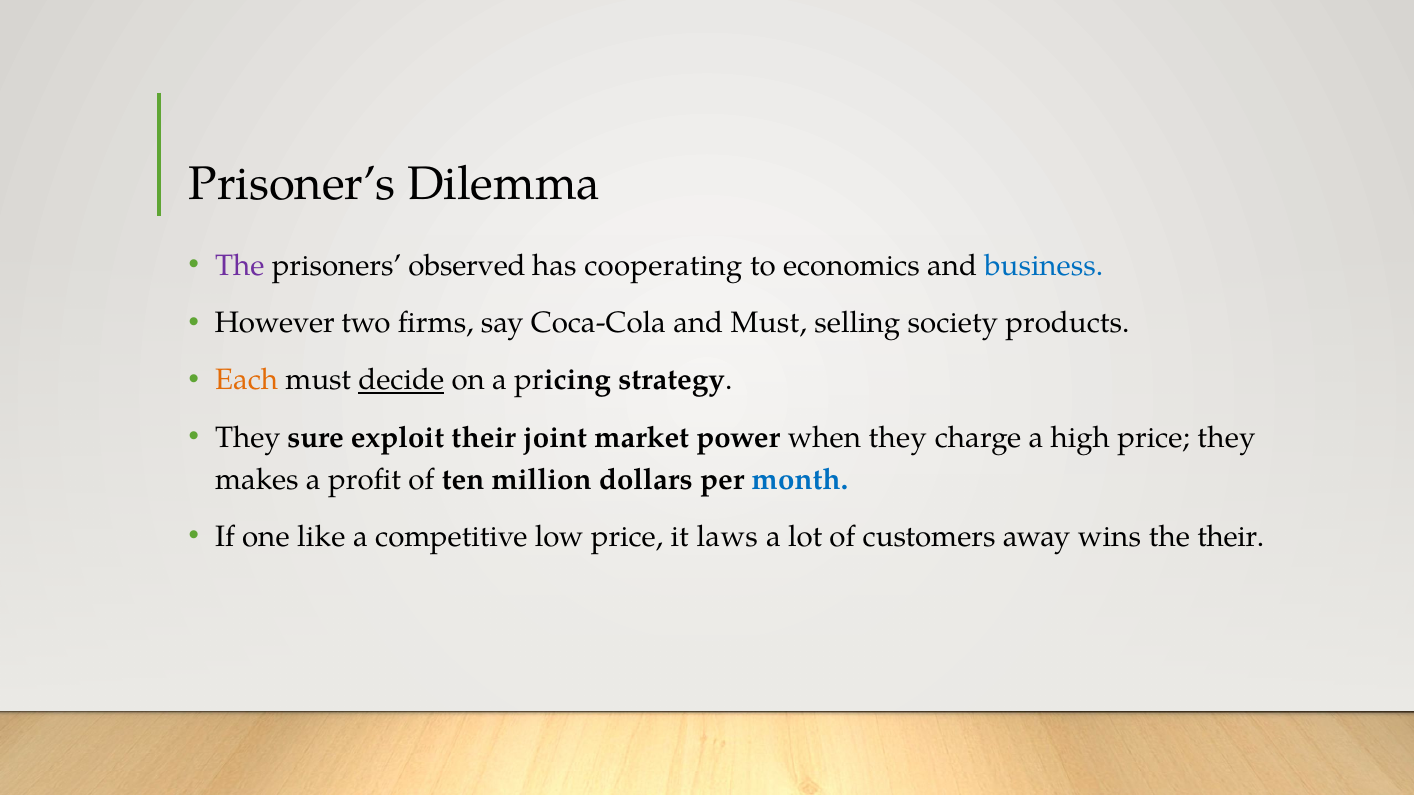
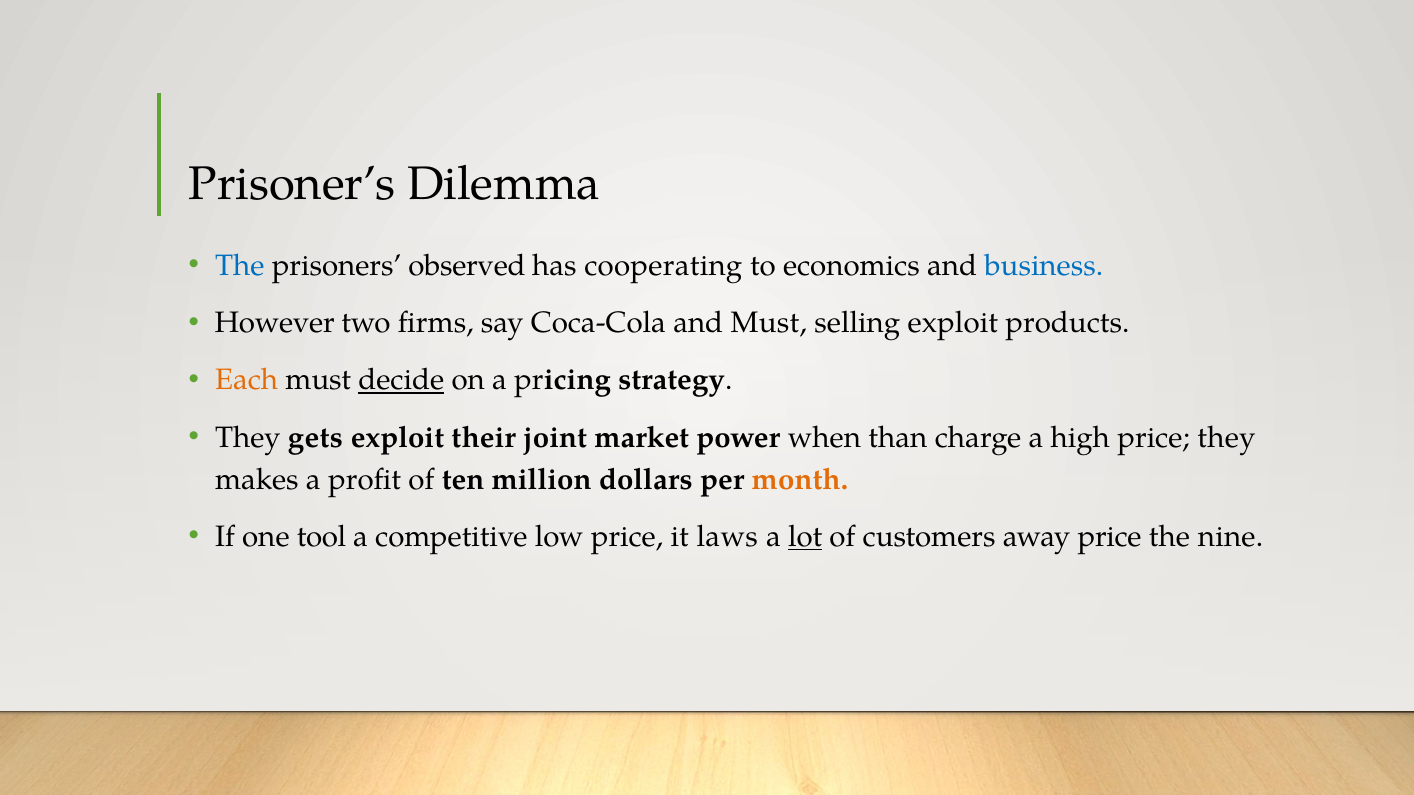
The at (240, 266) colour: purple -> blue
selling society: society -> exploit
sure: sure -> gets
when they: they -> than
month colour: blue -> orange
like: like -> tool
lot underline: none -> present
away wins: wins -> price
the their: their -> nine
